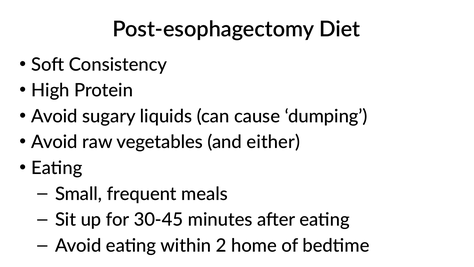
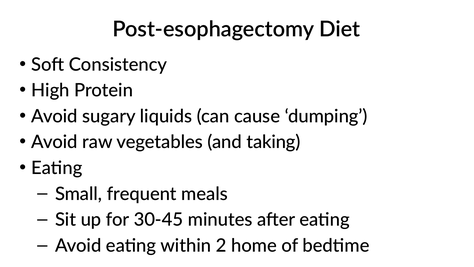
either: either -> taking
